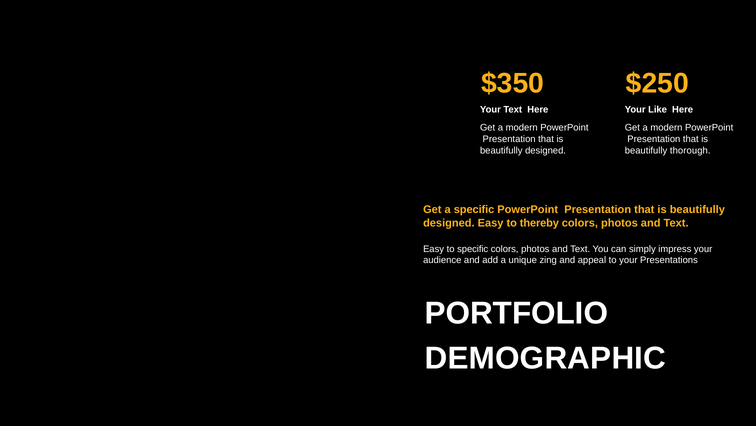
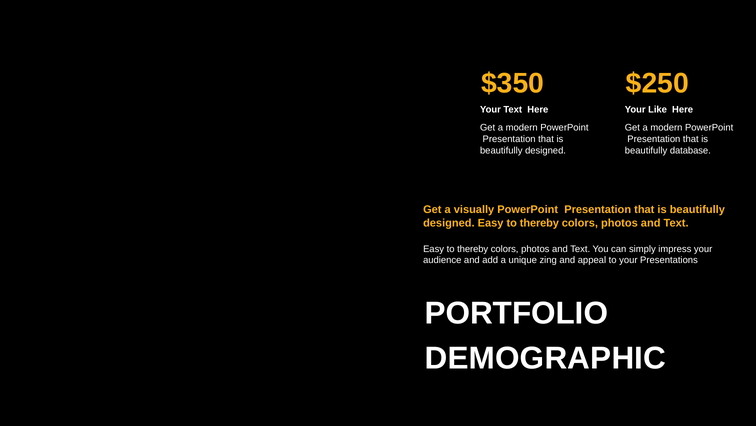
thorough: thorough -> database
a specific: specific -> visually
specific at (473, 249): specific -> thereby
